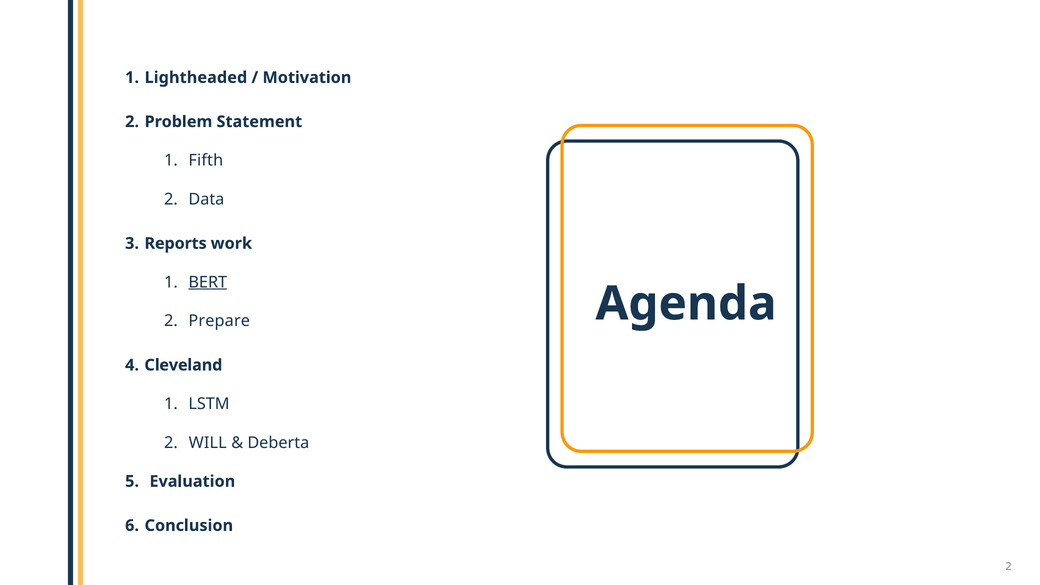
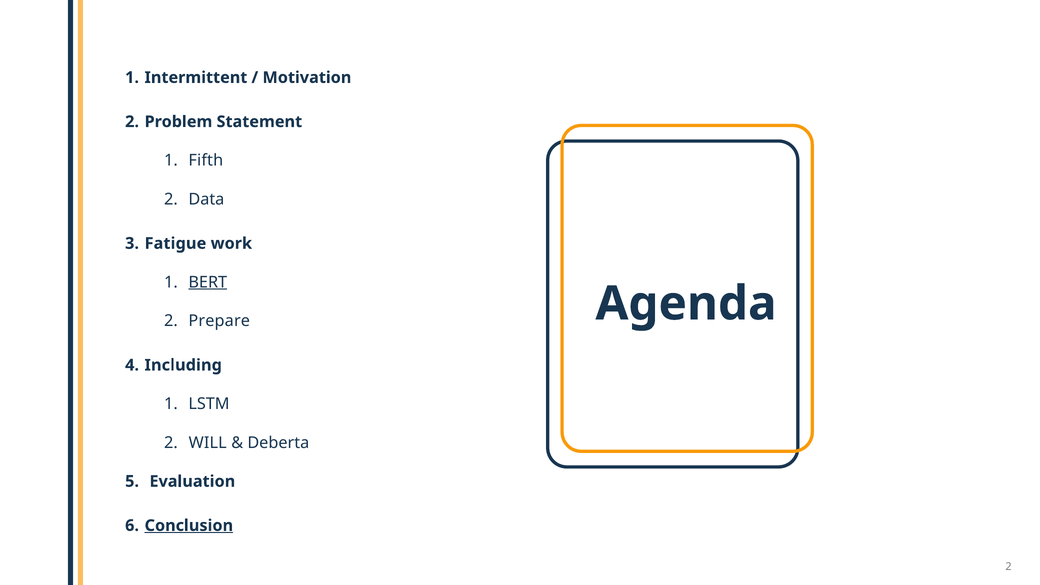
Lightheaded: Lightheaded -> Intermittent
Reports: Reports -> Fatigue
Cleveland: Cleveland -> Including
Conclusion underline: none -> present
